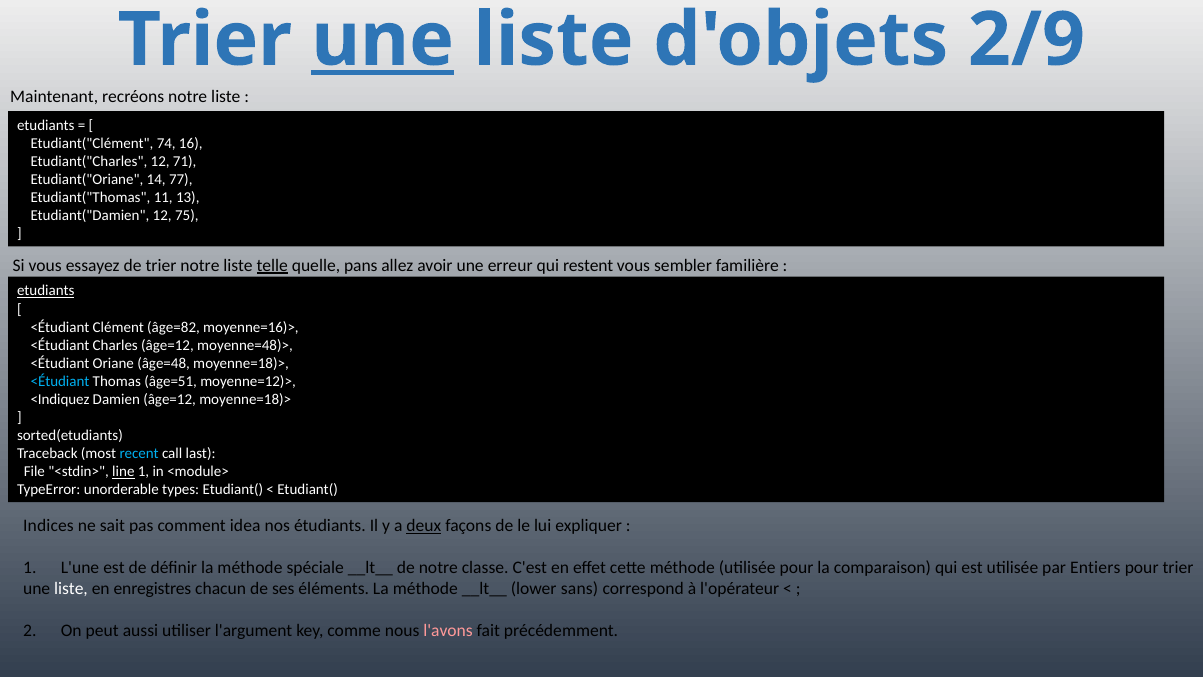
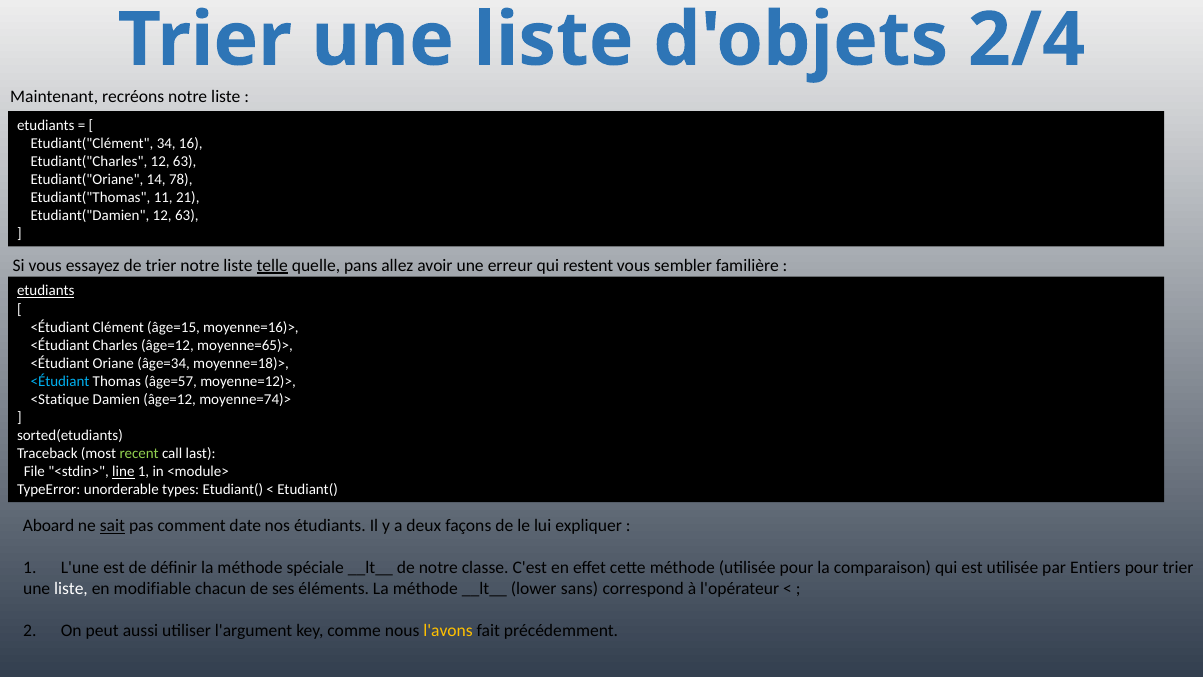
une at (383, 40) underline: present -> none
2/9: 2/9 -> 2/4
74: 74 -> 34
Etudiant("Charles 12 71: 71 -> 63
77: 77 -> 78
13: 13 -> 21
Etudiant("Damien 12 75: 75 -> 63
âge=82: âge=82 -> âge=15
moyenne=48)>: moyenne=48)> -> moyenne=65)>
âge=48: âge=48 -> âge=34
âge=51: âge=51 -> âge=57
<Indiquez: <Indiquez -> <Statique
âge=12 moyenne=18)>: moyenne=18)> -> moyenne=74)>
recent colour: light blue -> light green
Indices: Indices -> Aboard
sait underline: none -> present
idea: idea -> date
deux underline: present -> none
enregistres: enregistres -> modifiable
l'avons colour: pink -> yellow
